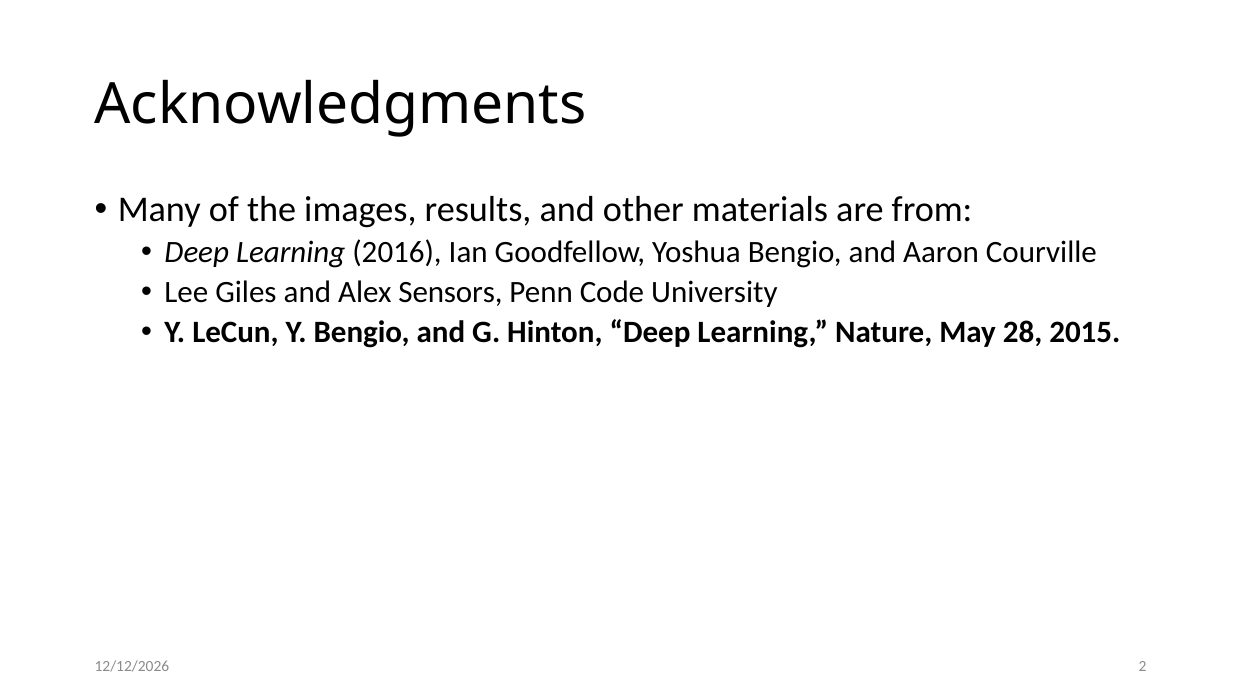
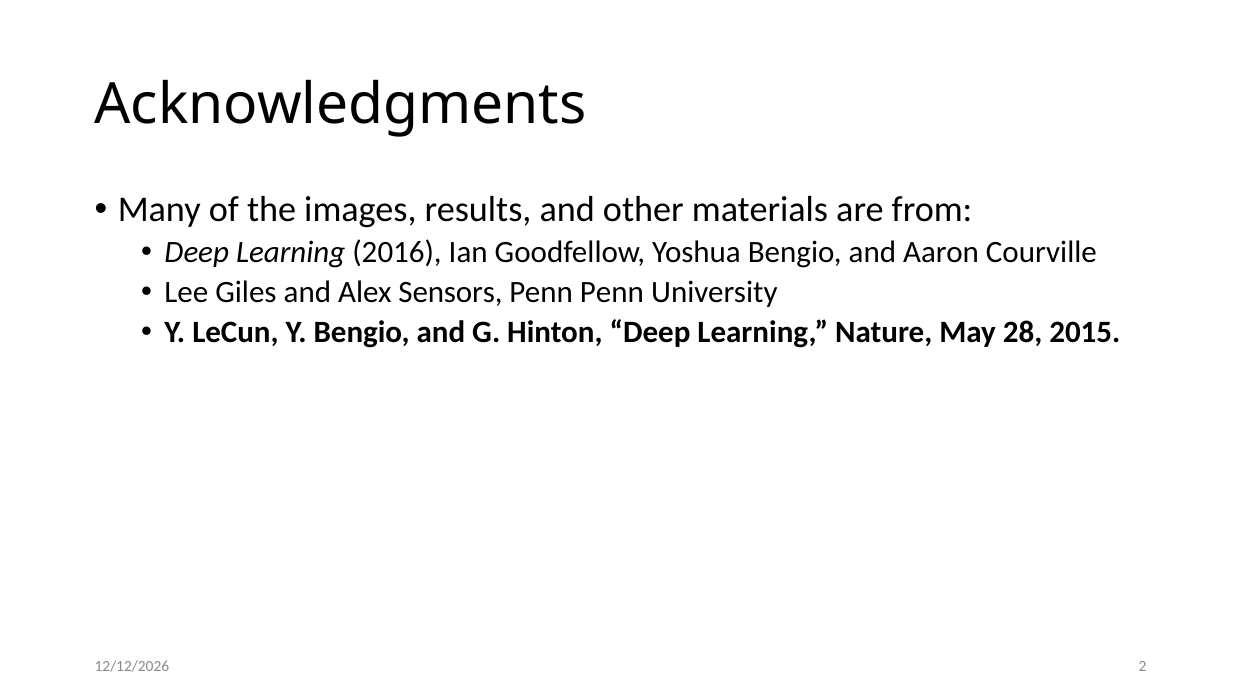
Penn Code: Code -> Penn
